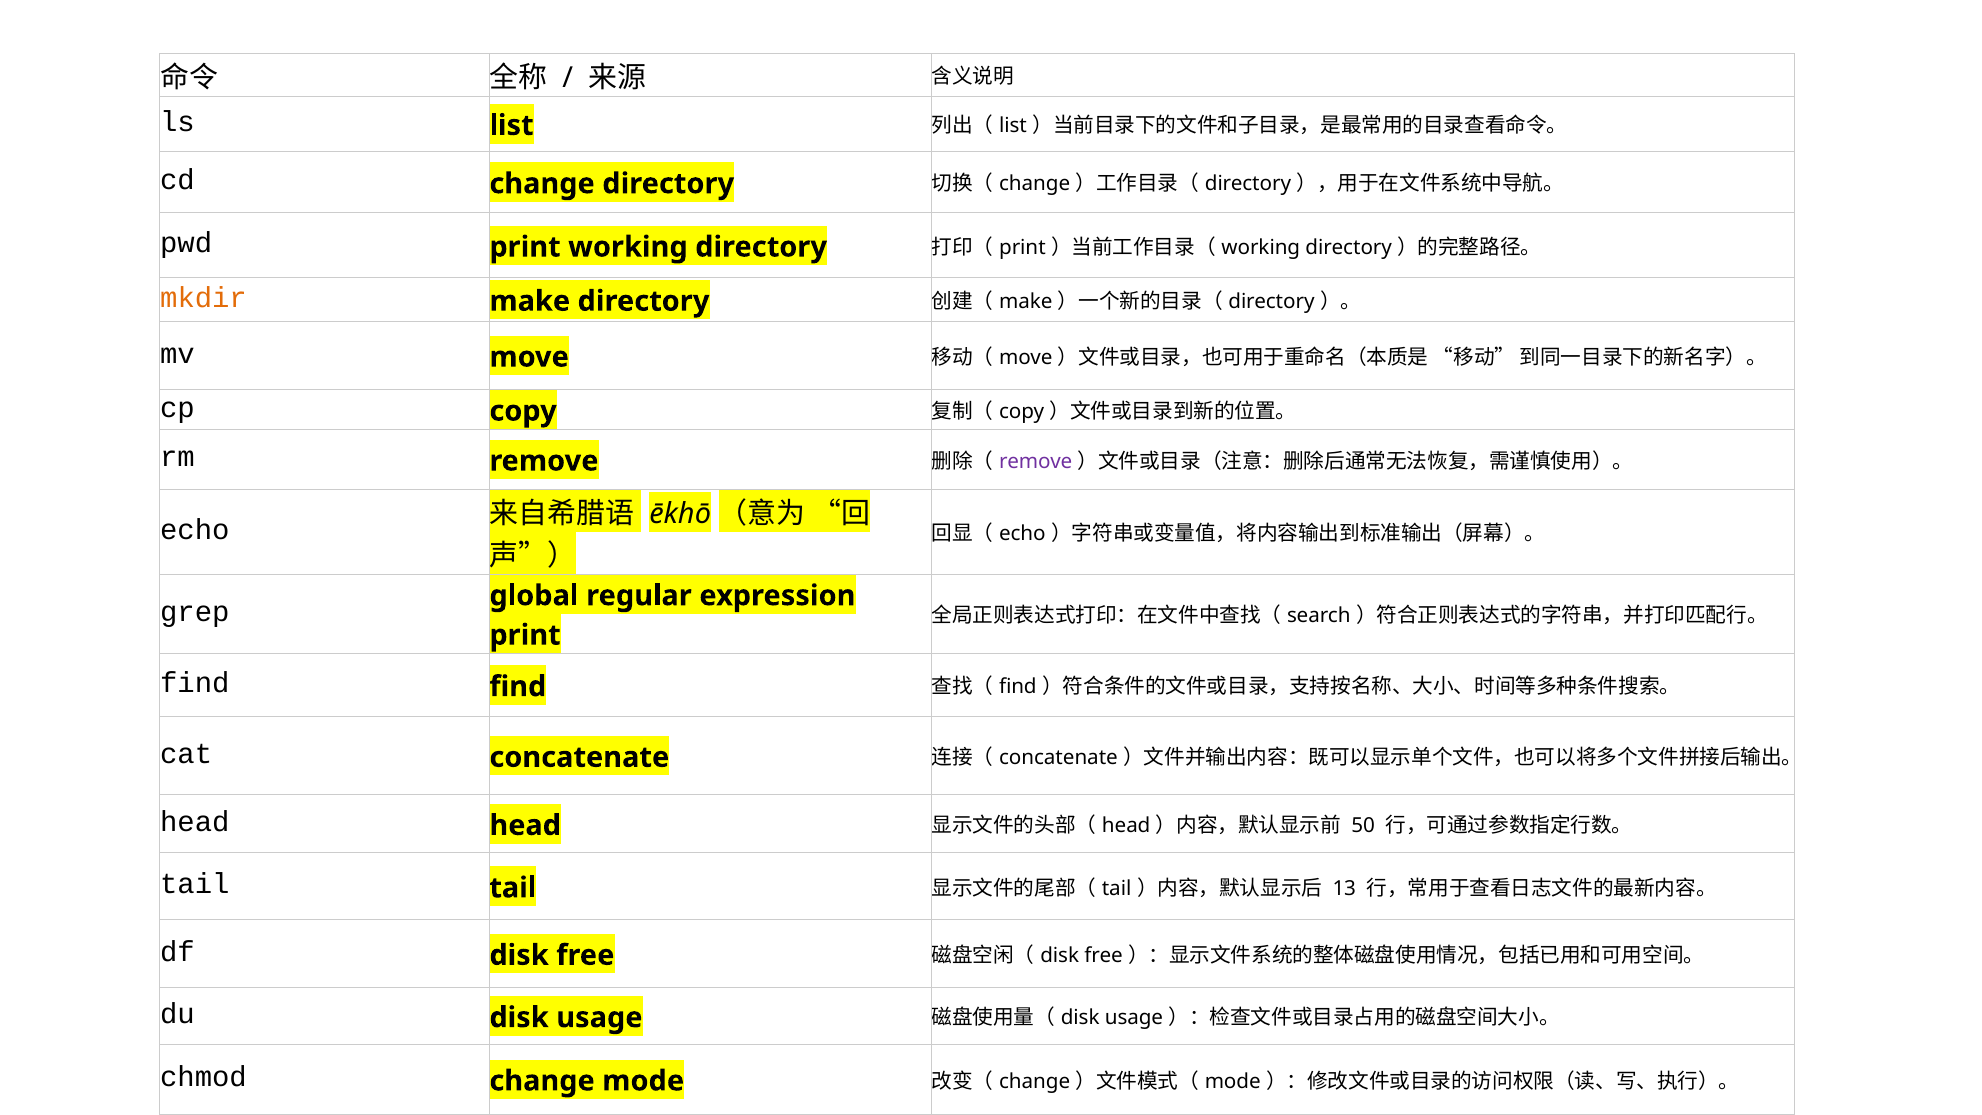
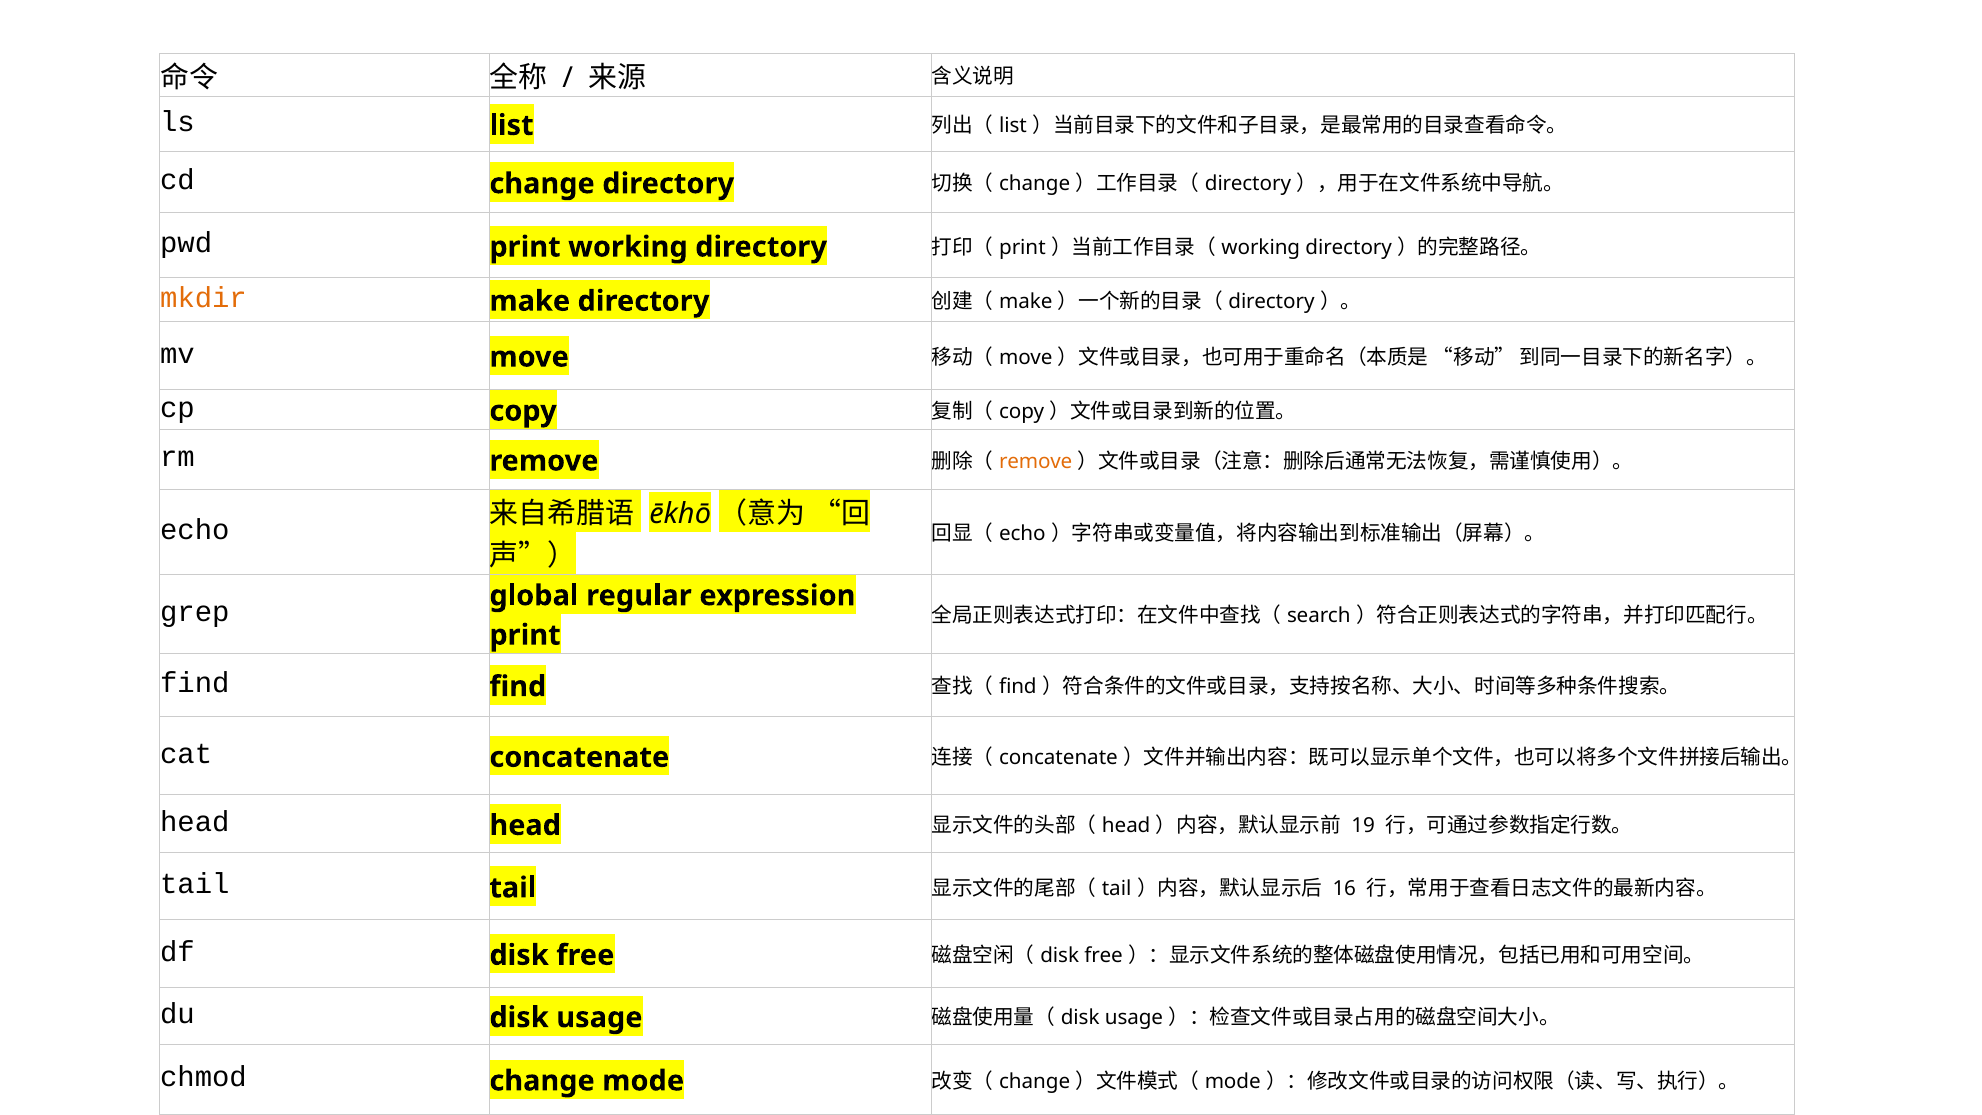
remove at (1036, 461) colour: purple -> orange
50: 50 -> 19
13: 13 -> 16
